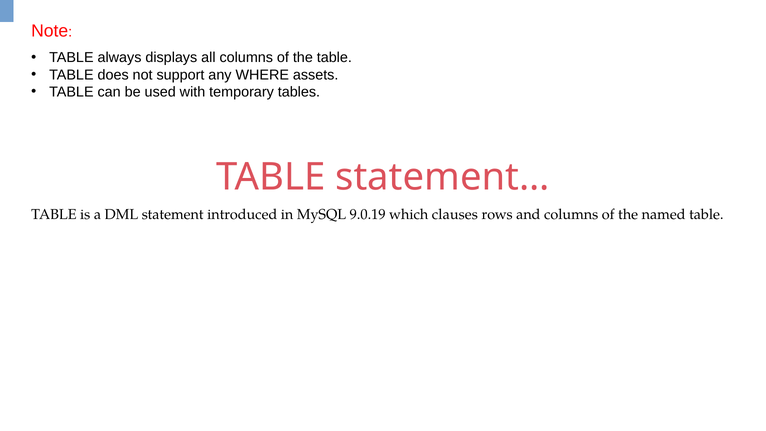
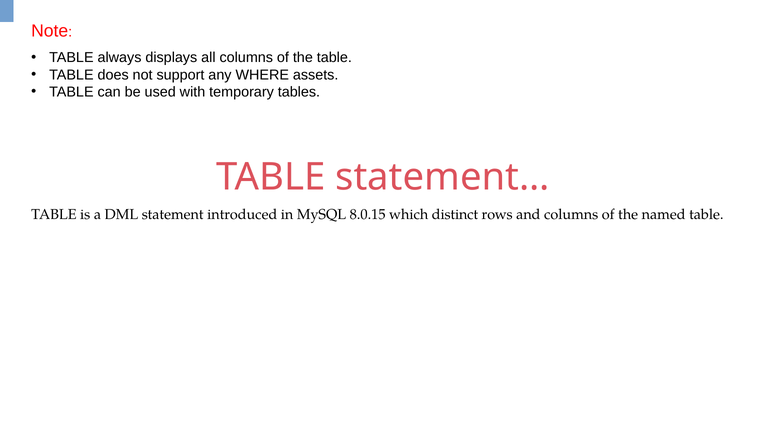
9.0.19: 9.0.19 -> 8.0.15
clauses: clauses -> distinct
